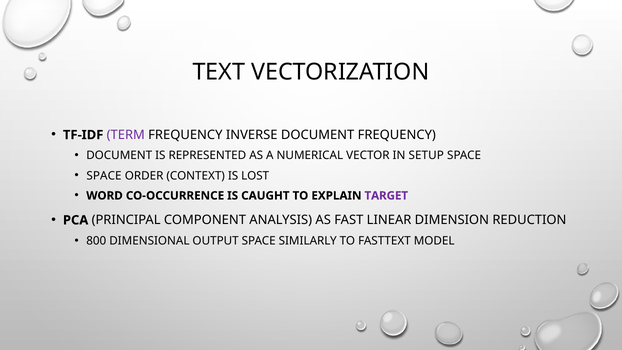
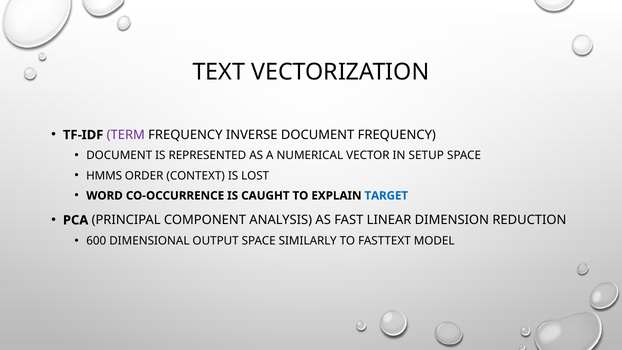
SPACE at (104, 176): SPACE -> HMMS
TARGET colour: purple -> blue
800: 800 -> 600
